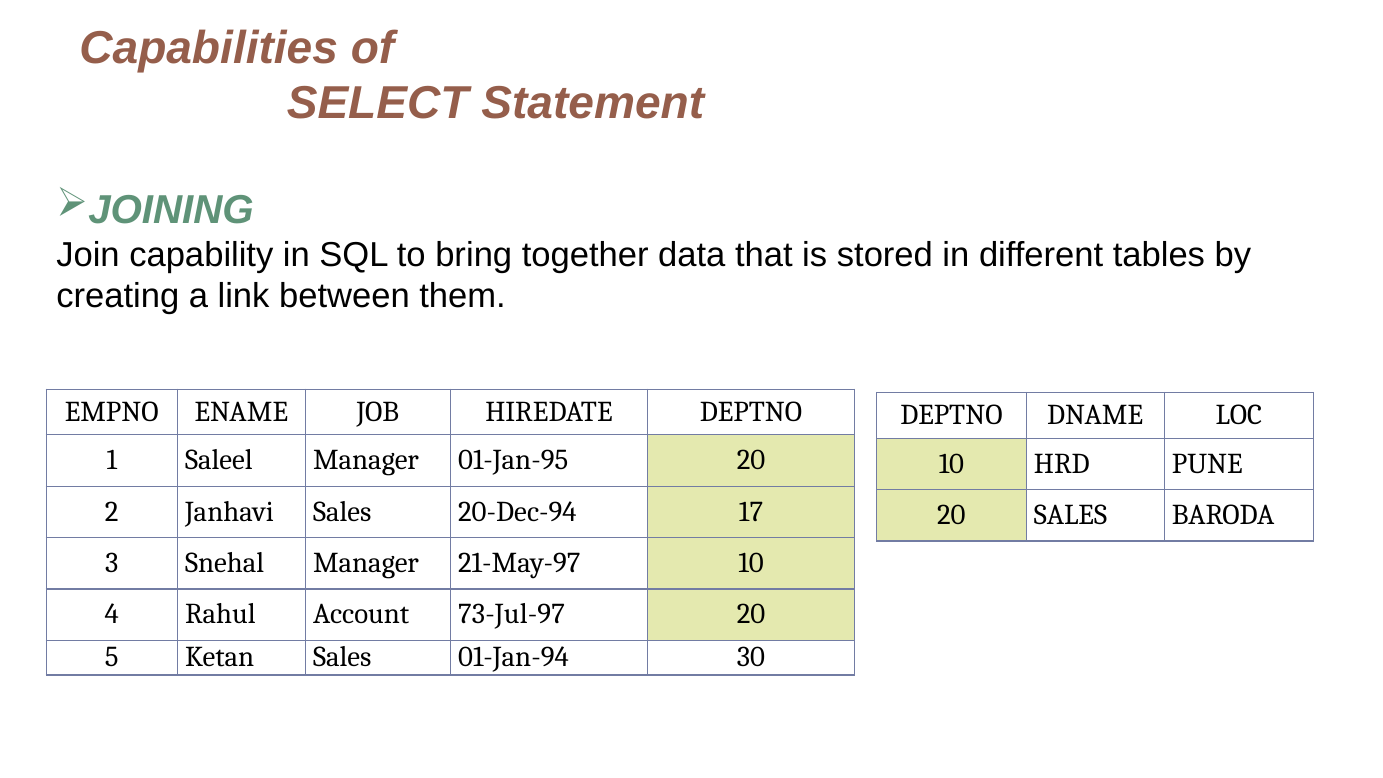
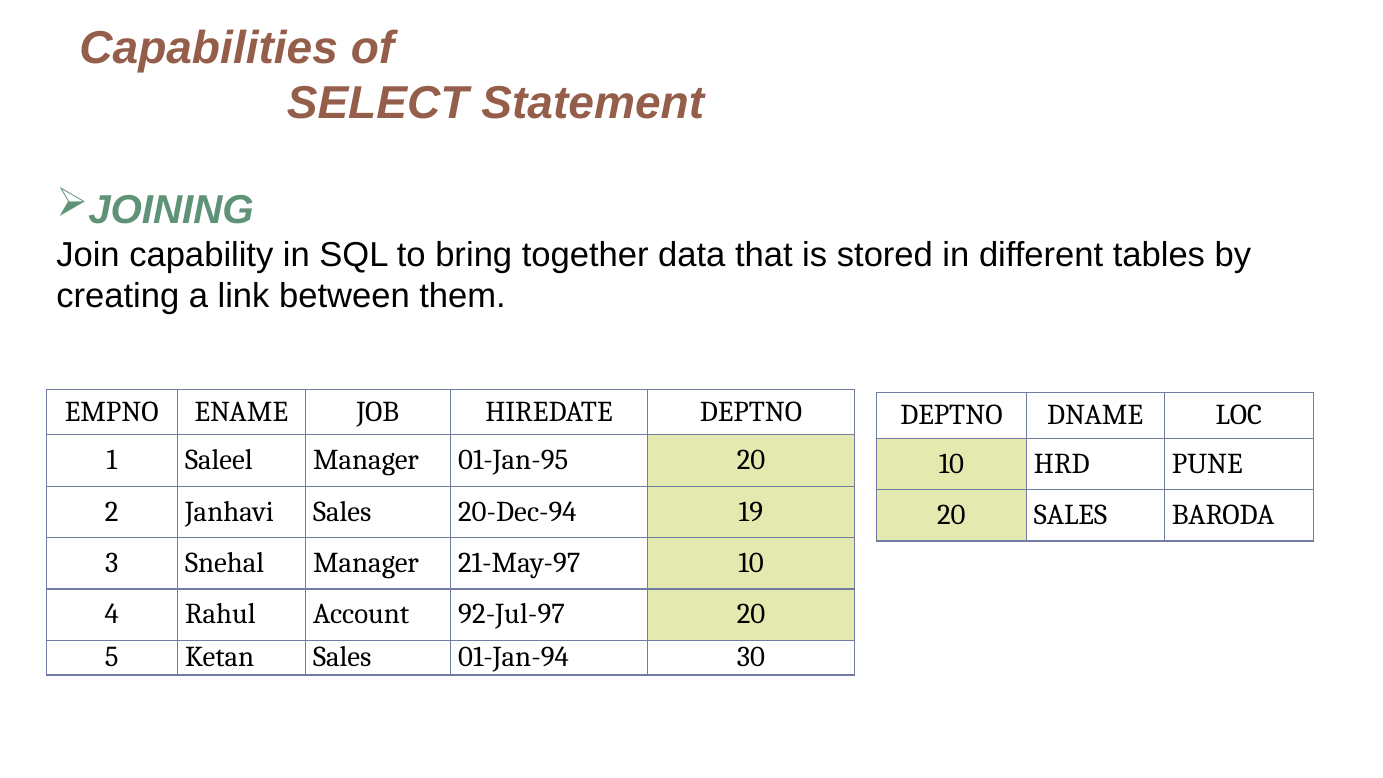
17: 17 -> 19
73-Jul-97: 73-Jul-97 -> 92-Jul-97
